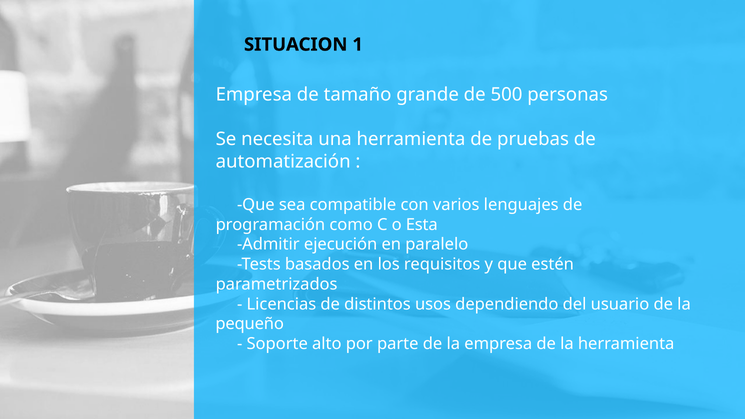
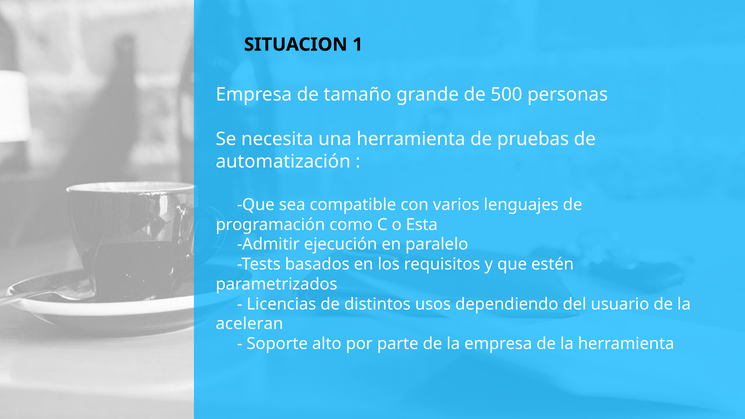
pequeño: pequeño -> aceleran
